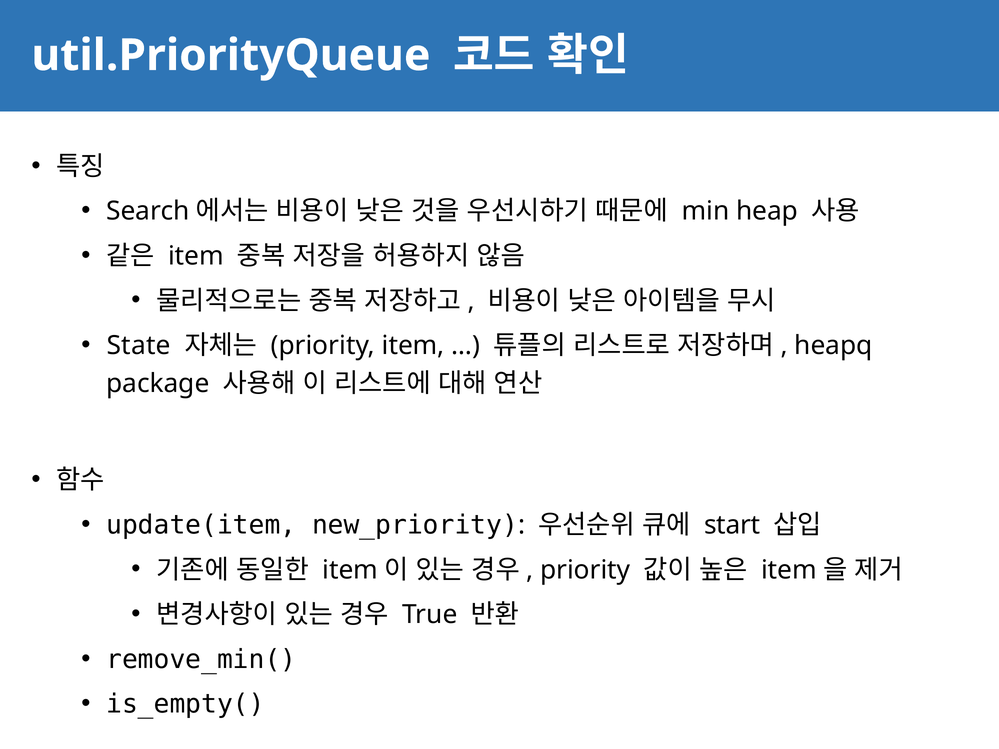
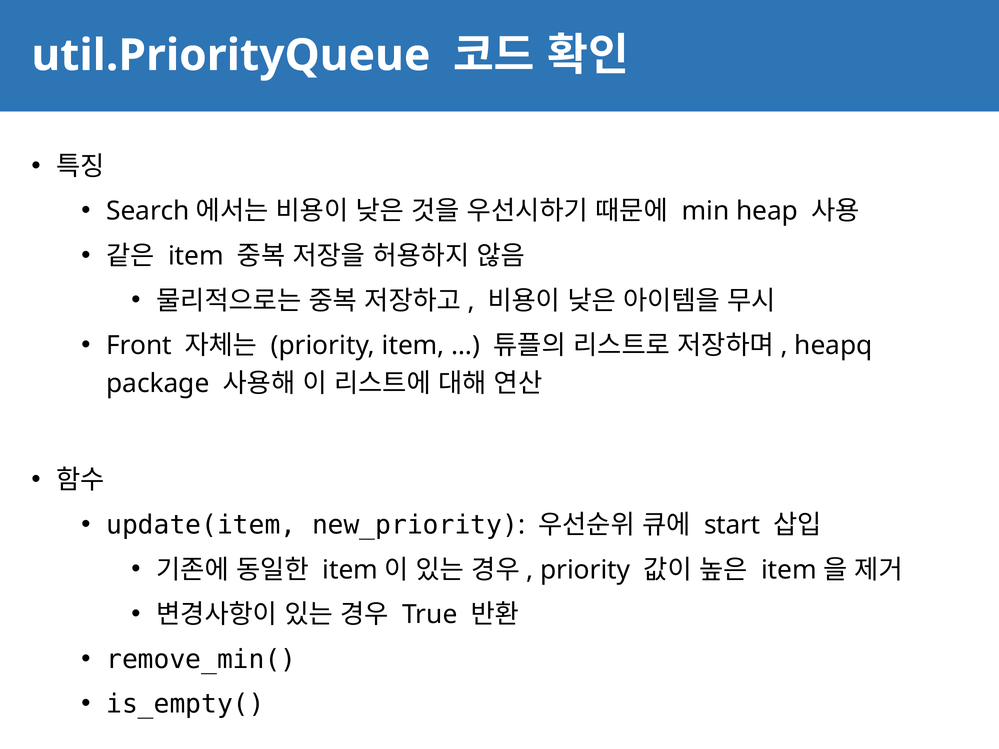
State: State -> Front
